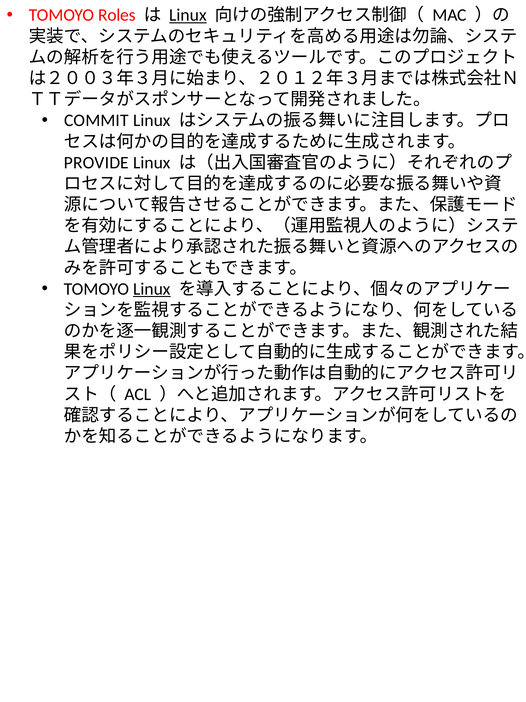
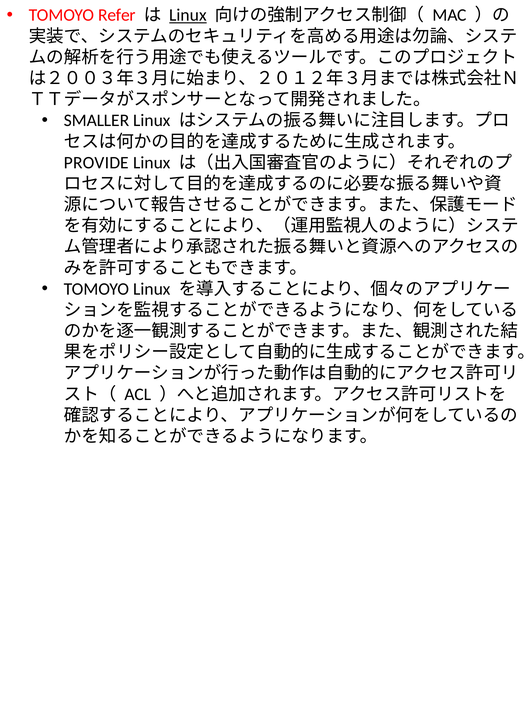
Roles: Roles -> Refer
COMMIT: COMMIT -> SMALLER
Linux at (152, 289) underline: present -> none
